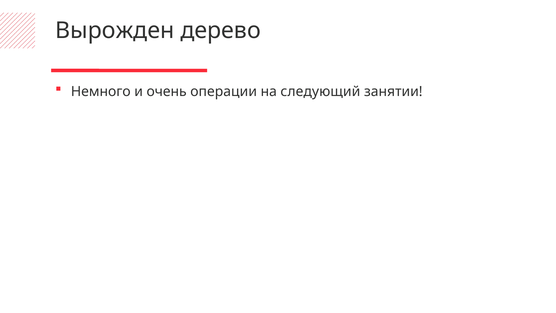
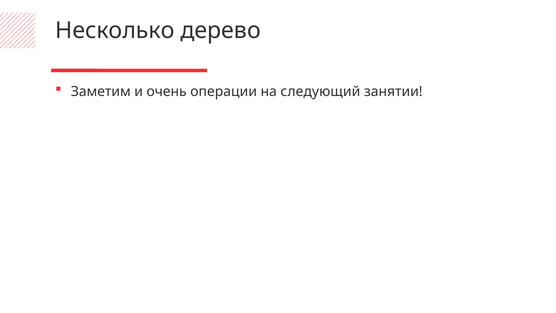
Вырожден: Вырожден -> Несколько
Немного: Немного -> Заметим
